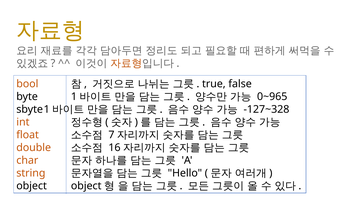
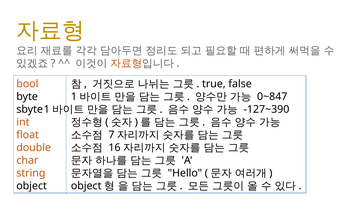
0~965: 0~965 -> 0~847
-127~328: -127~328 -> -127~390
